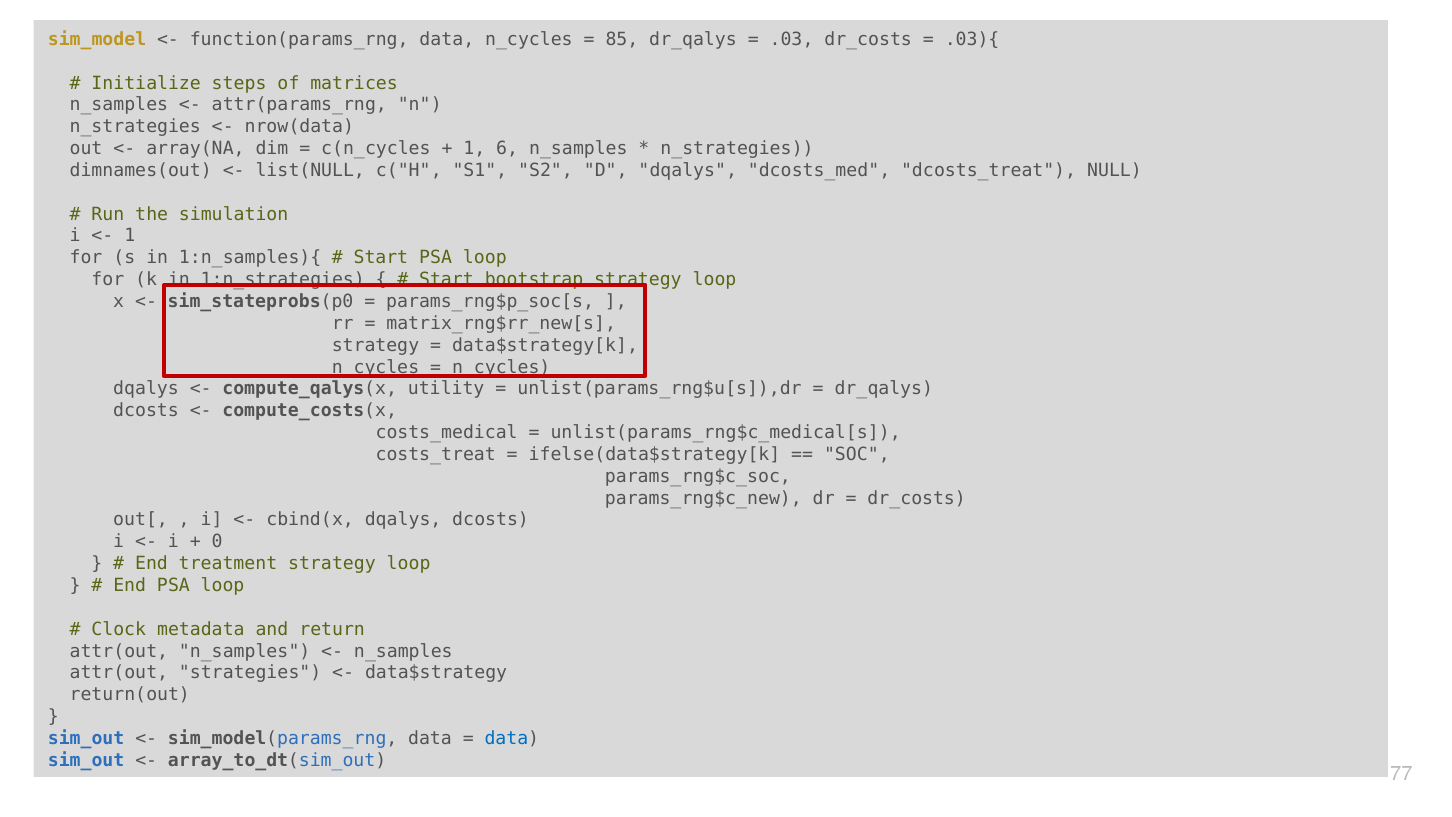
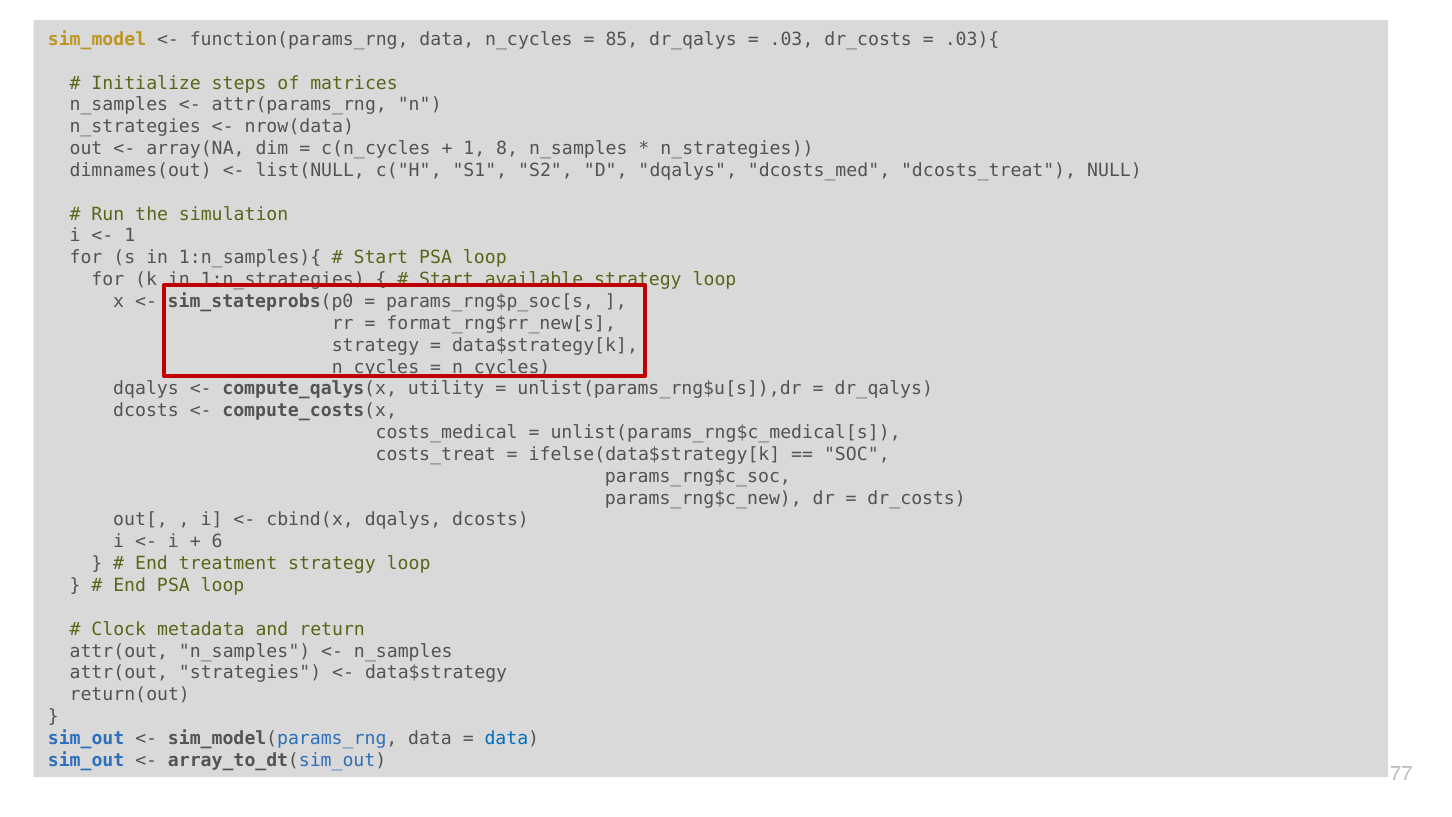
6: 6 -> 8
bootstrap: bootstrap -> available
matrix_rng$rr_new[s: matrix_rng$rr_new[s -> format_rng$rr_new[s
0: 0 -> 6
